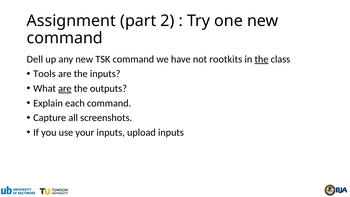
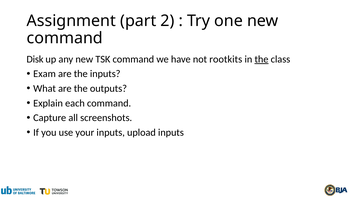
Dell: Dell -> Disk
Tools: Tools -> Exam
are at (65, 88) underline: present -> none
